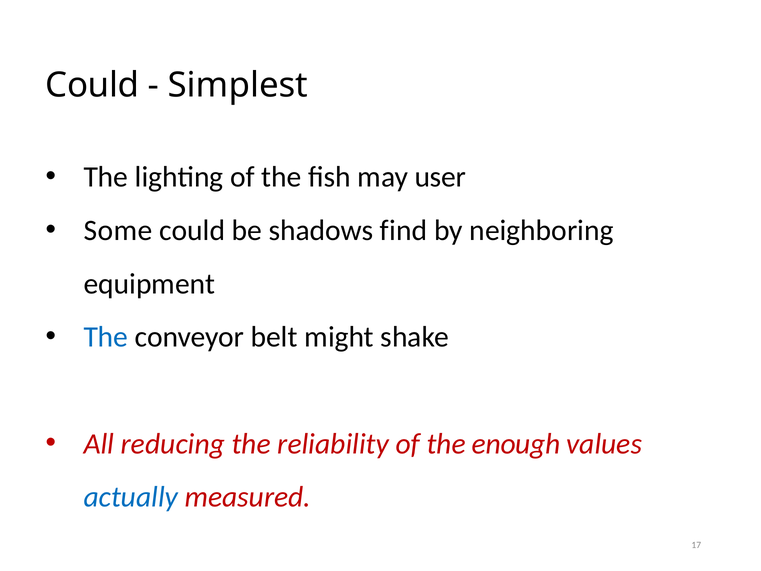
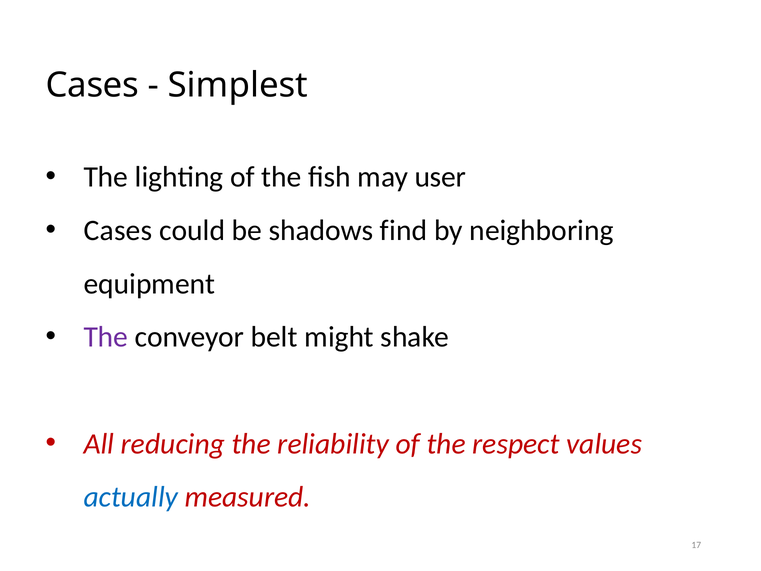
Could at (92, 85): Could -> Cases
Some at (118, 230): Some -> Cases
The at (106, 337) colour: blue -> purple
enough: enough -> respect
